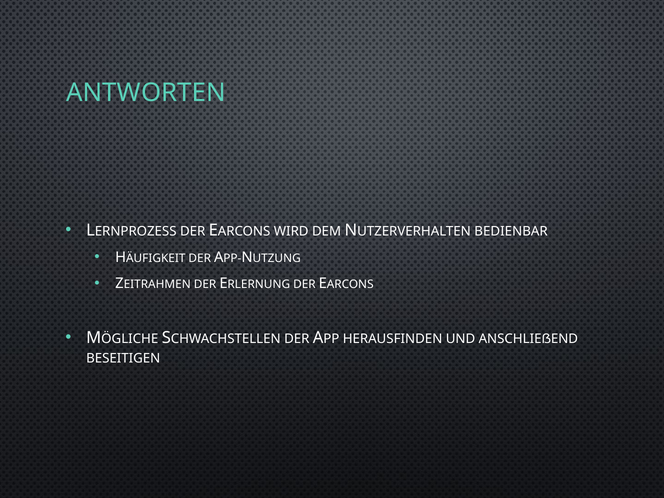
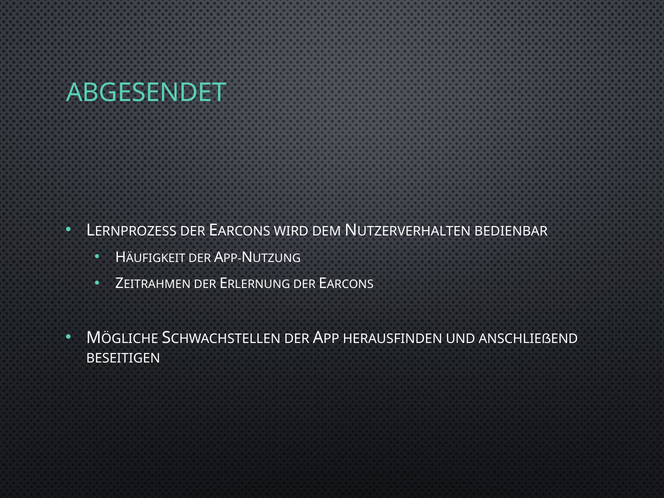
ANTWORTEN: ANTWORTEN -> ABGESENDET
